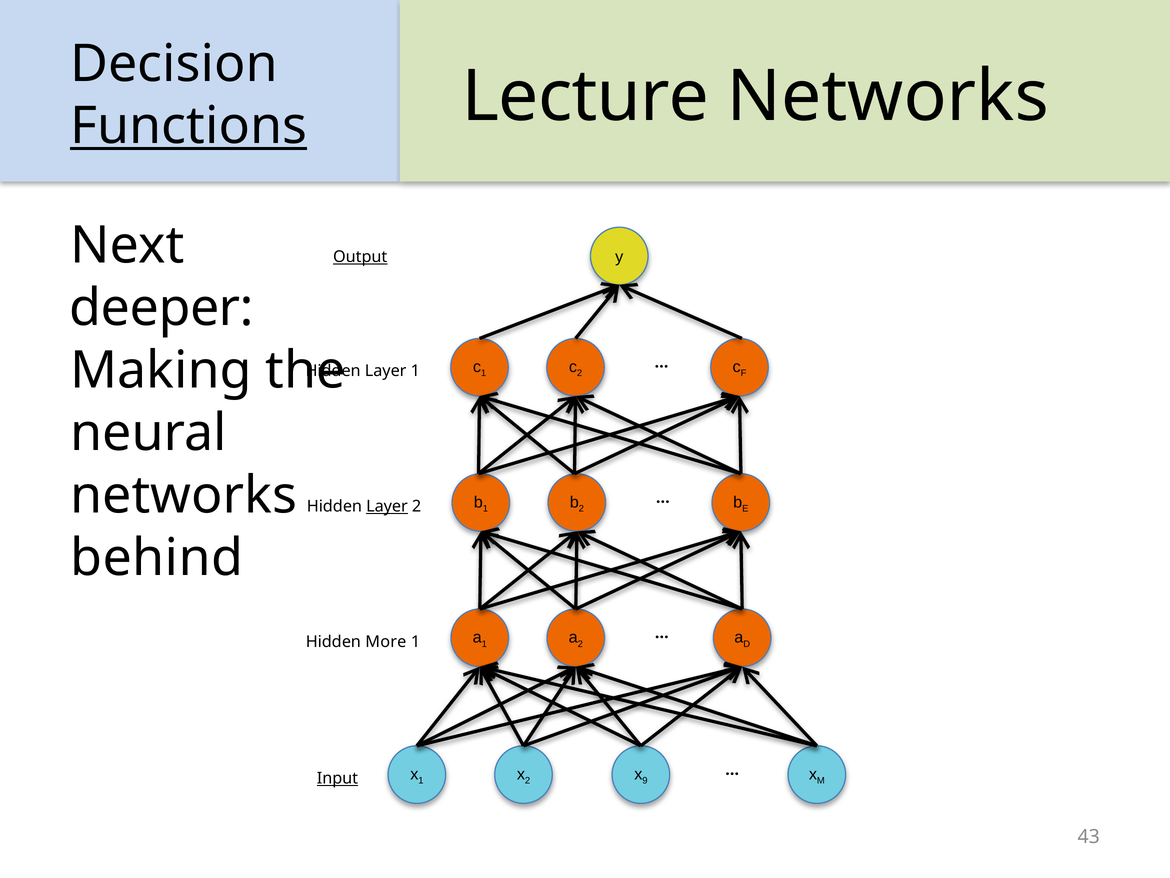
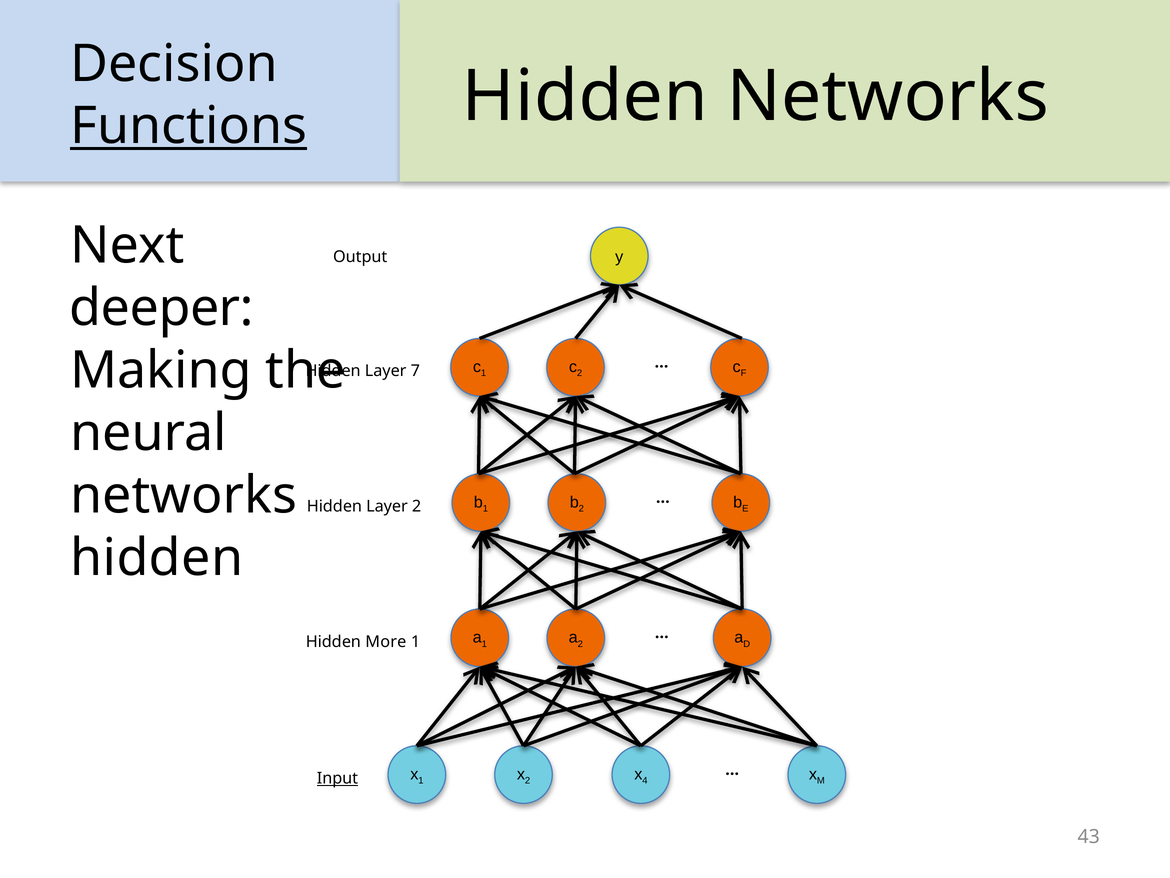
Lecture at (585, 96): Lecture -> Hidden
Output underline: present -> none
Layer 1: 1 -> 7
Layer at (387, 506) underline: present -> none
behind at (157, 558): behind -> hidden
9: 9 -> 4
